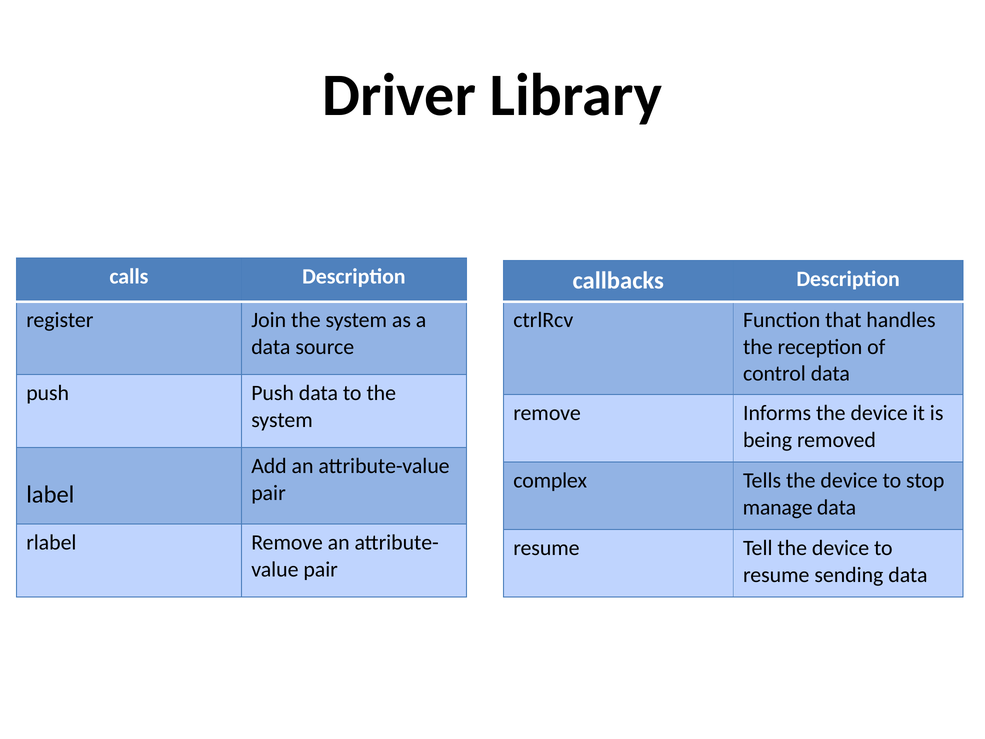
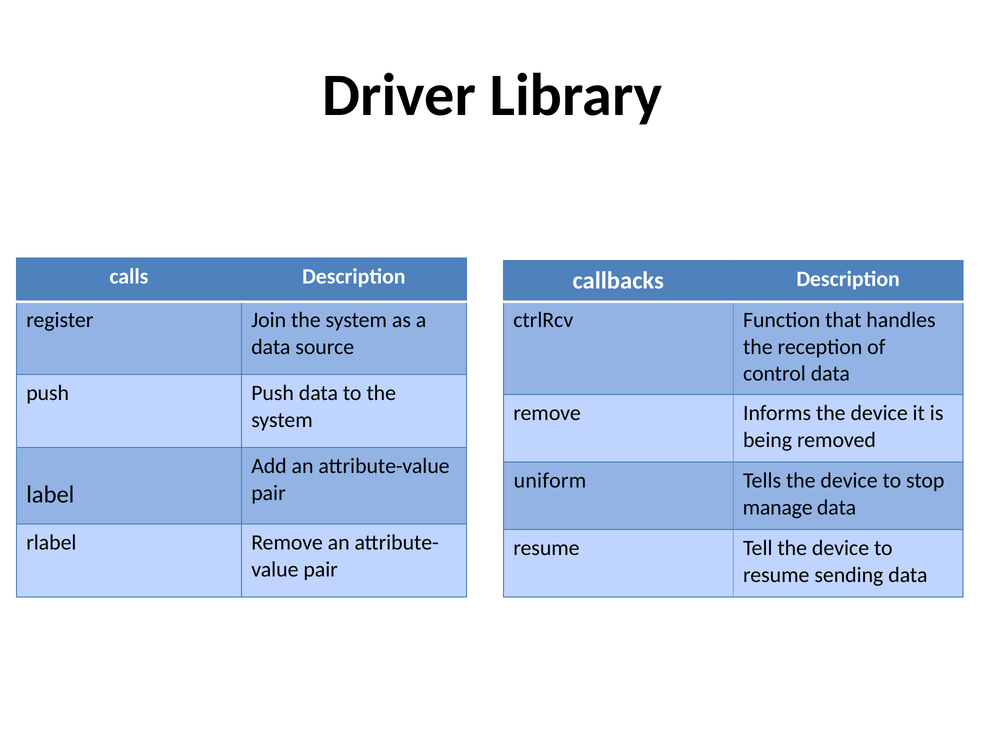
complex: complex -> uniform
